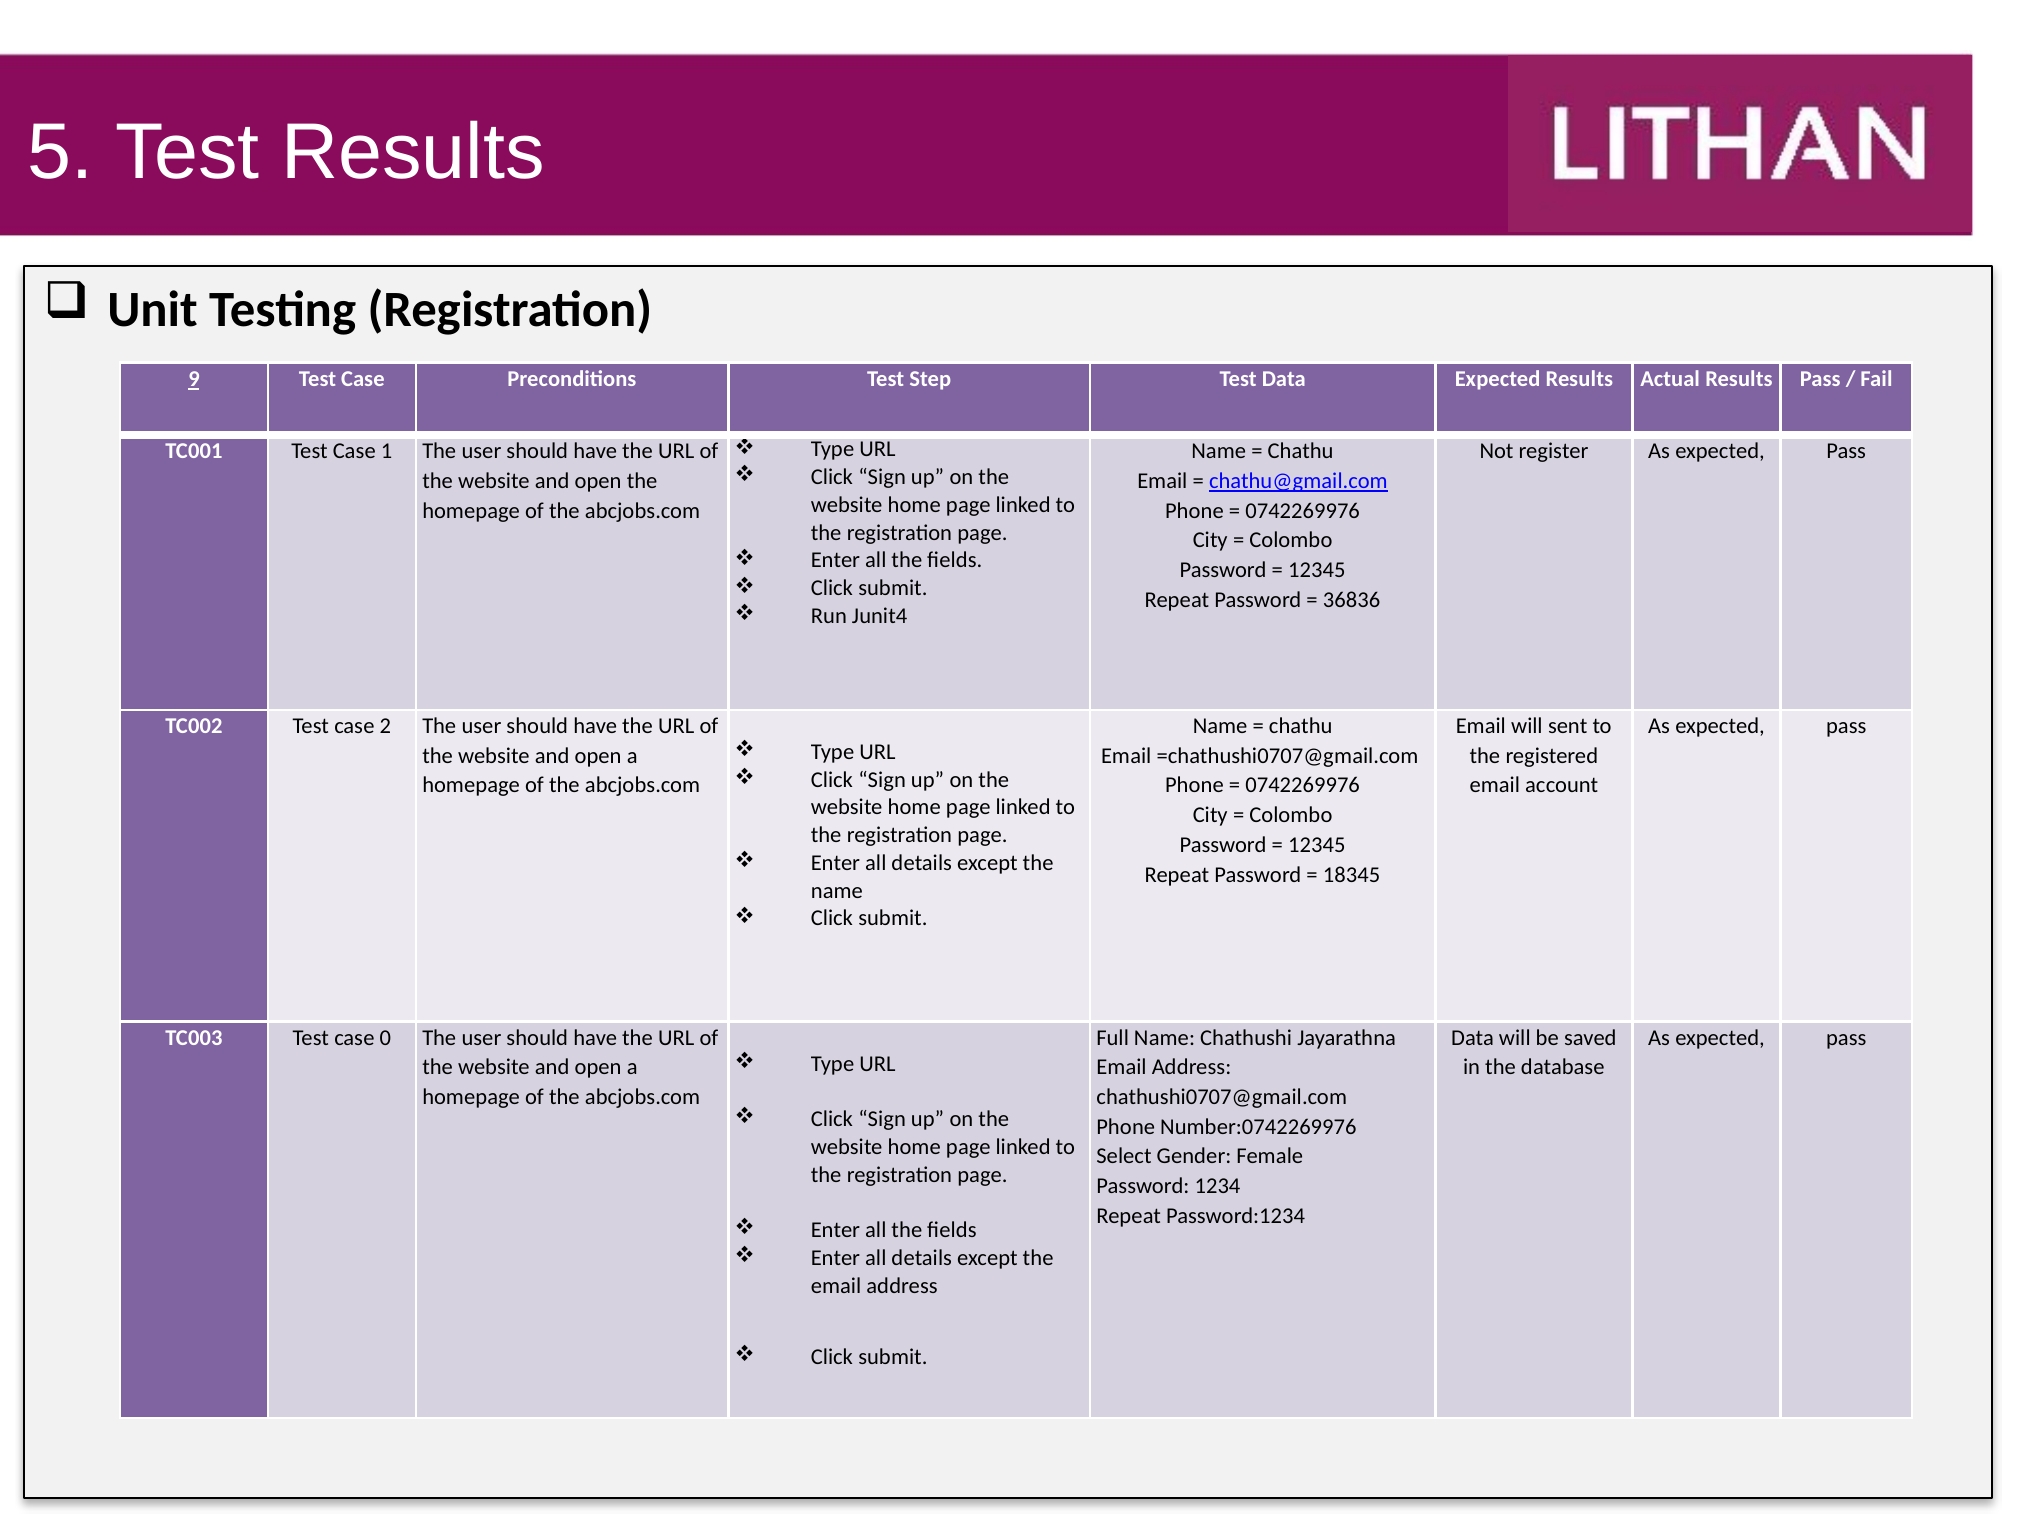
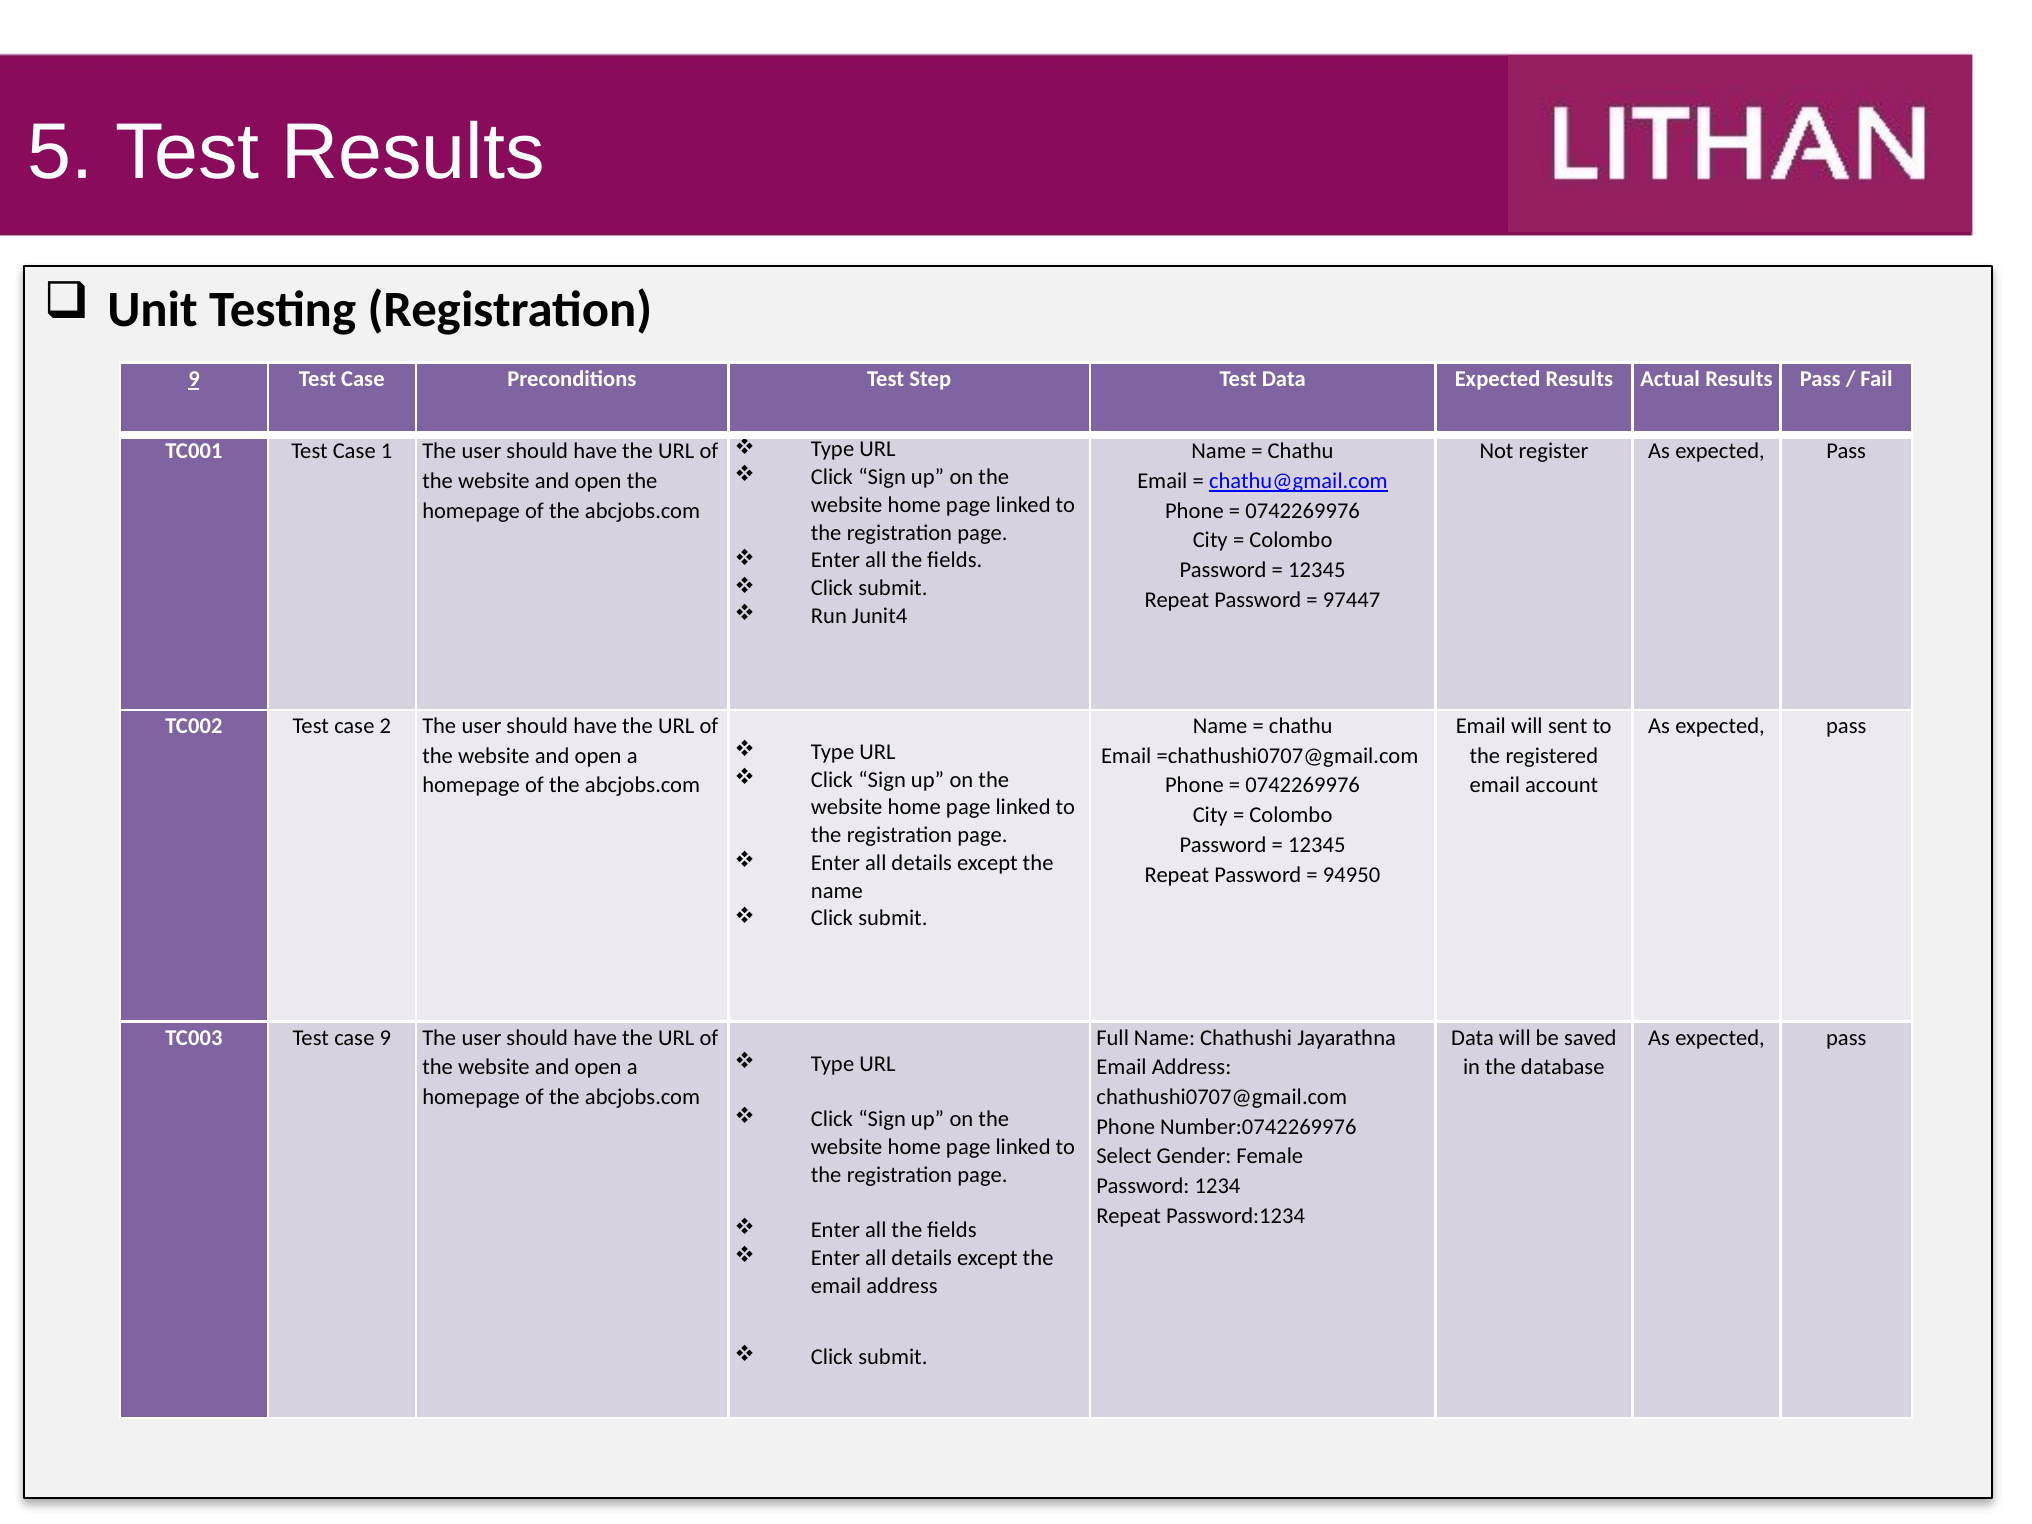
36836: 36836 -> 97447
18345: 18345 -> 94950
case 0: 0 -> 9
